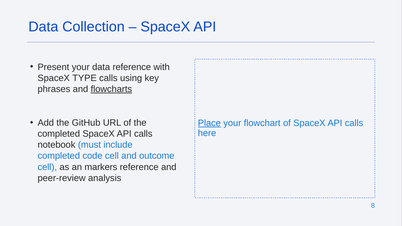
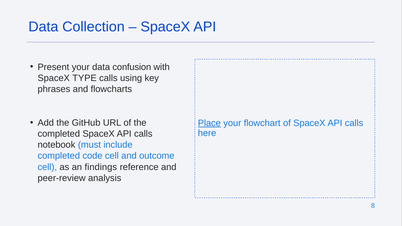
data reference: reference -> confusion
flowcharts underline: present -> none
markers: markers -> findings
